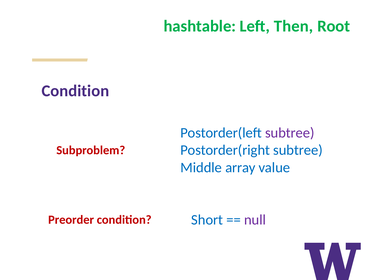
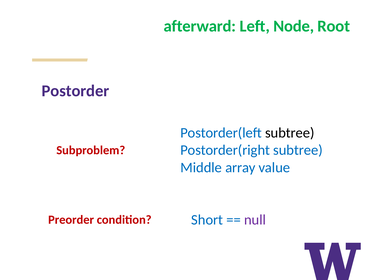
hashtable: hashtable -> afterward
Then: Then -> Node
Condition at (75, 91): Condition -> Postorder
subtree at (290, 133) colour: purple -> black
